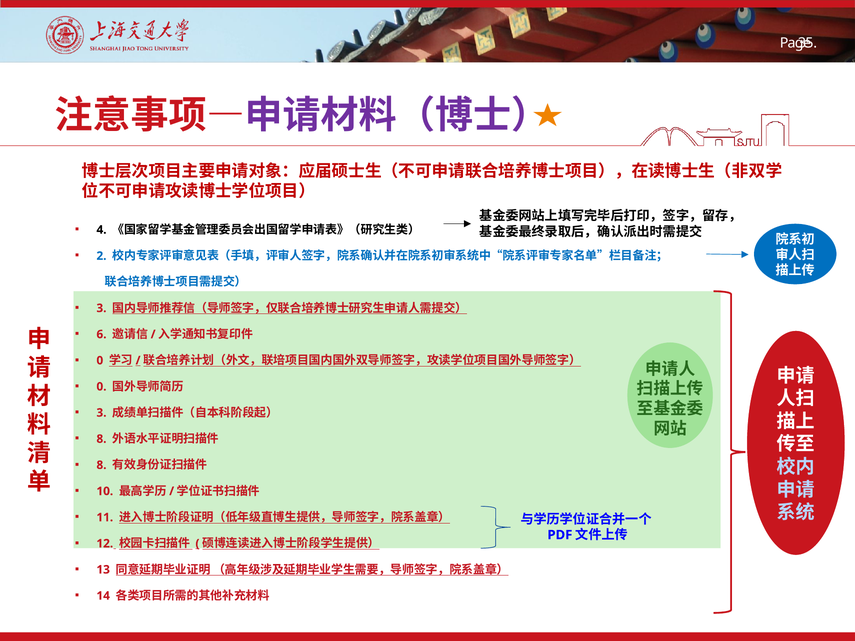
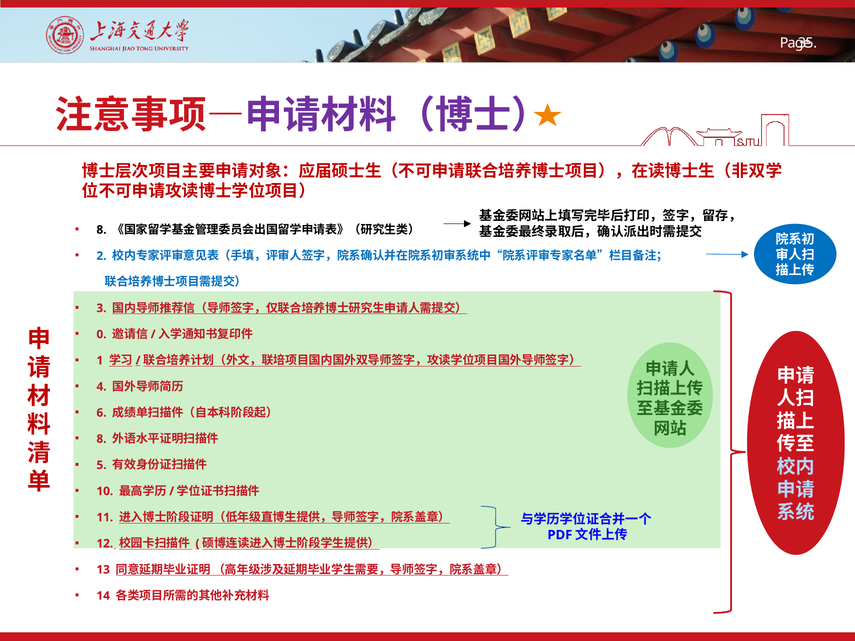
4 at (101, 230): 4 -> 8
6: 6 -> 0
0 at (100, 361): 0 -> 1
0 at (101, 387): 0 -> 4
3 at (101, 413): 3 -> 6
8 at (101, 465): 8 -> 5
